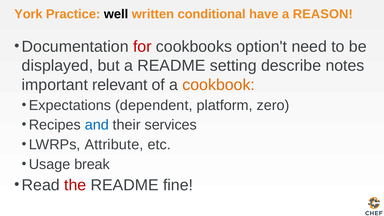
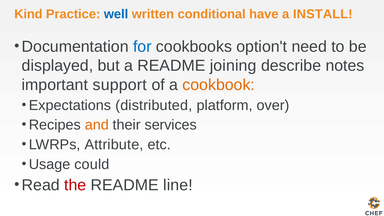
York: York -> Kind
well colour: black -> blue
REASON: REASON -> INSTALL
for colour: red -> blue
setting: setting -> joining
relevant: relevant -> support
dependent: dependent -> distributed
zero: zero -> over
and colour: blue -> orange
break: break -> could
fine: fine -> line
